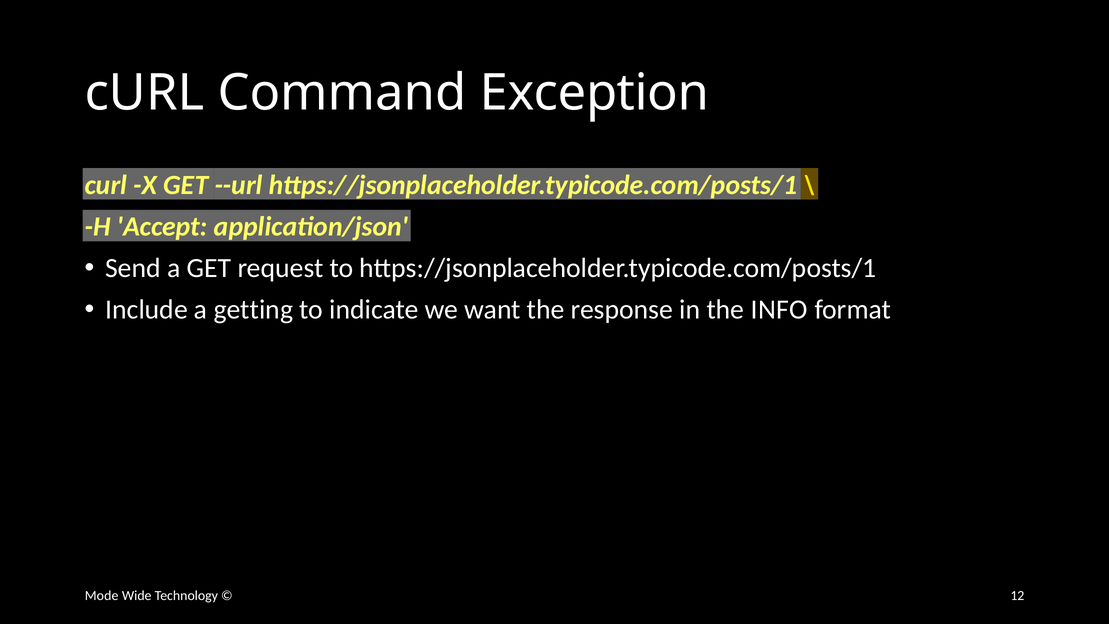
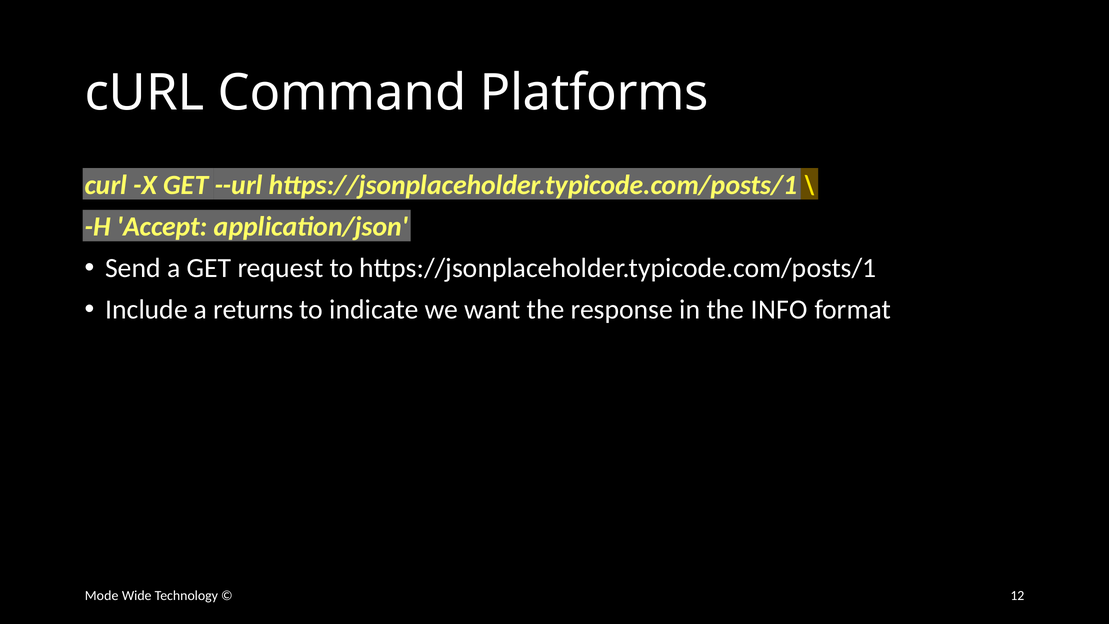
Exception: Exception -> Platforms
getting: getting -> returns
